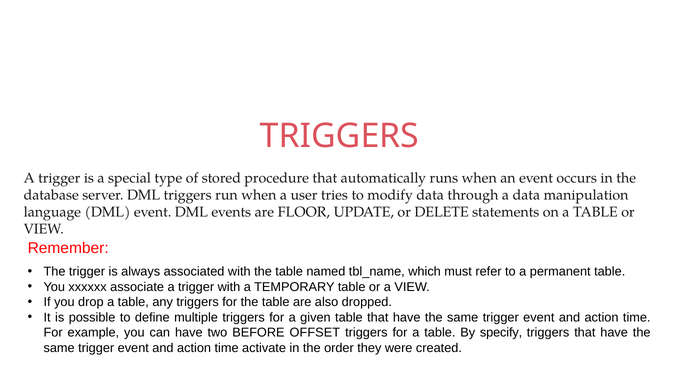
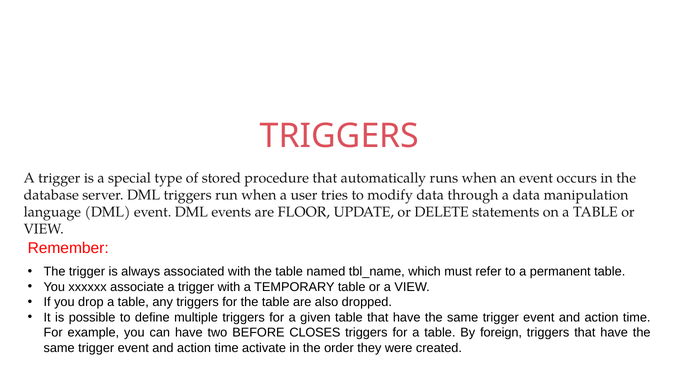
OFFSET: OFFSET -> CLOSES
specify: specify -> foreign
